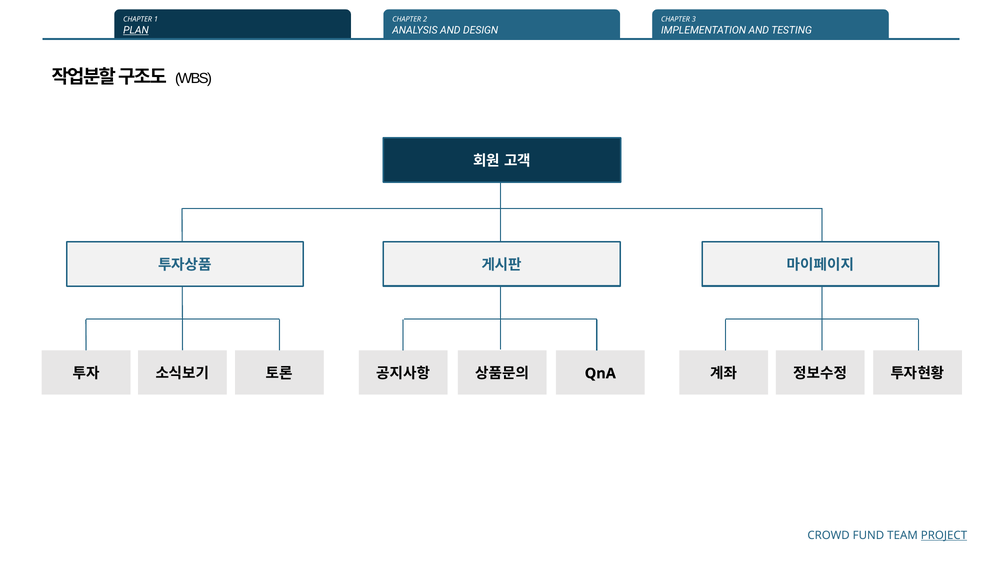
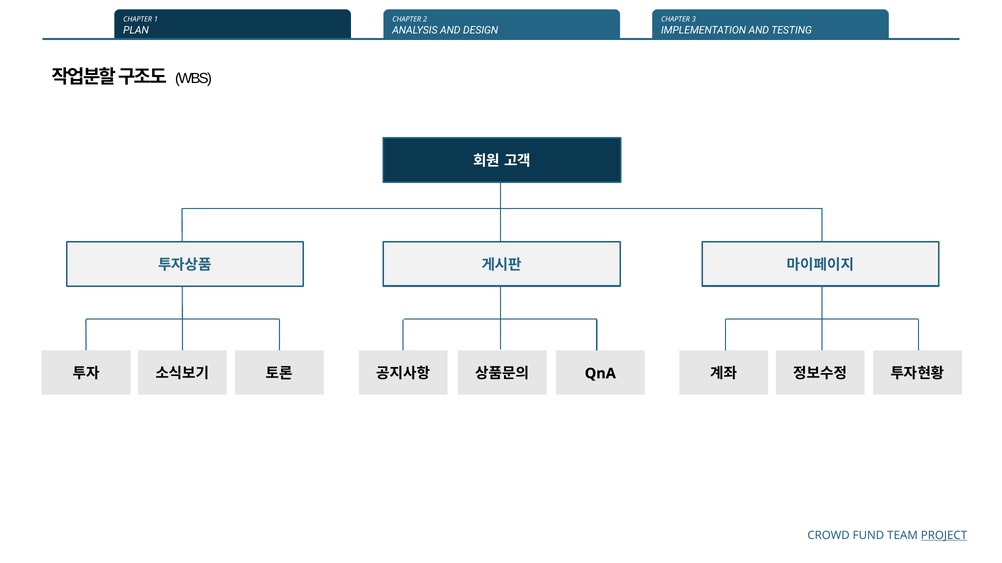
PLAN underline: present -> none
